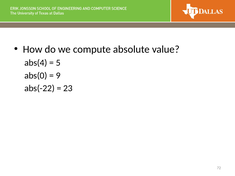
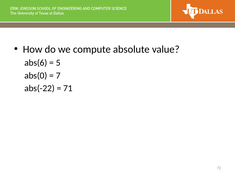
abs(4: abs(4 -> abs(6
9: 9 -> 7
23: 23 -> 71
